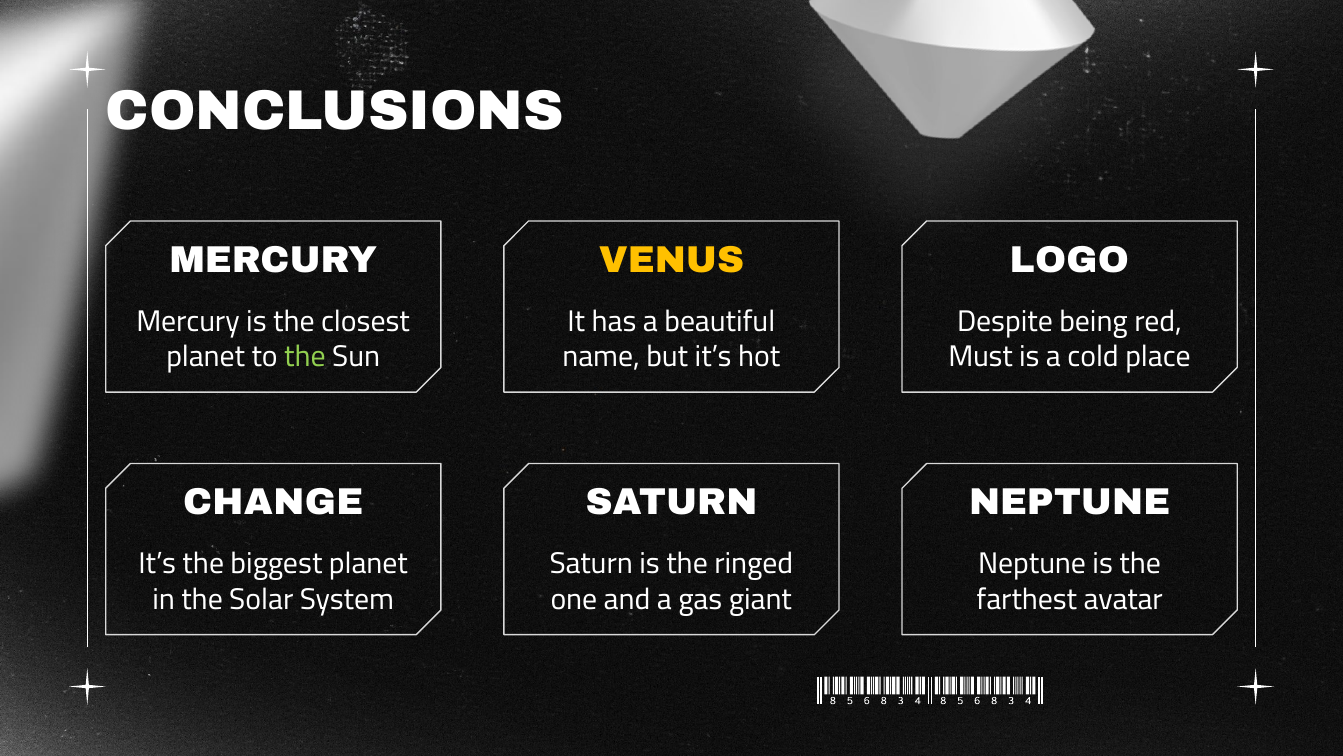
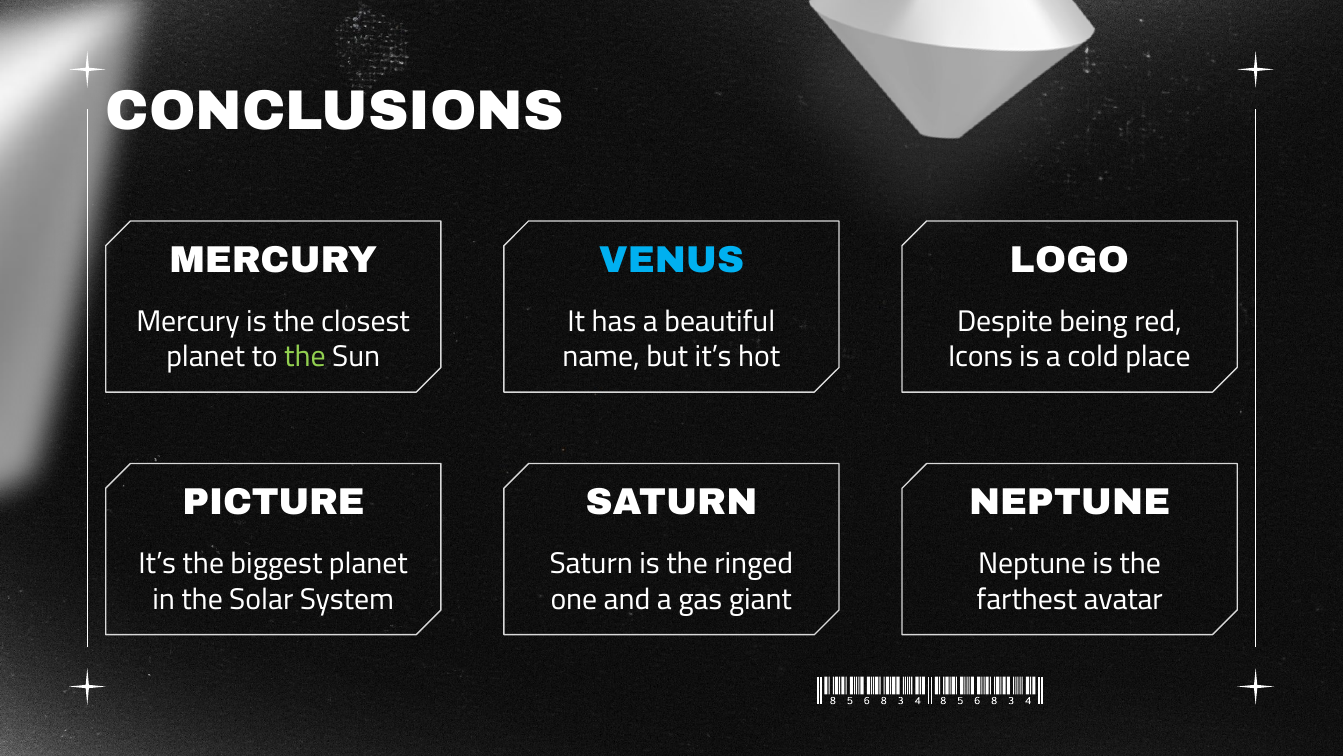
VENUS colour: yellow -> light blue
Must: Must -> Icons
CHANGE: CHANGE -> PICTURE
